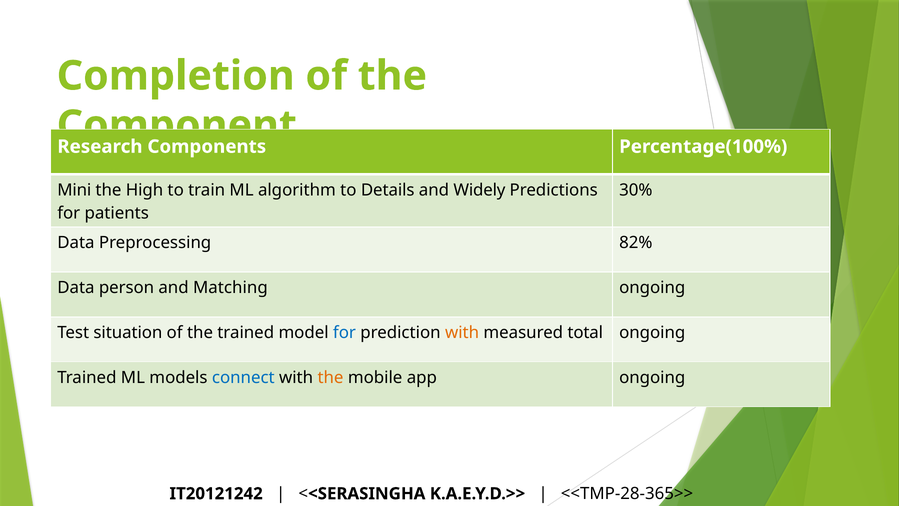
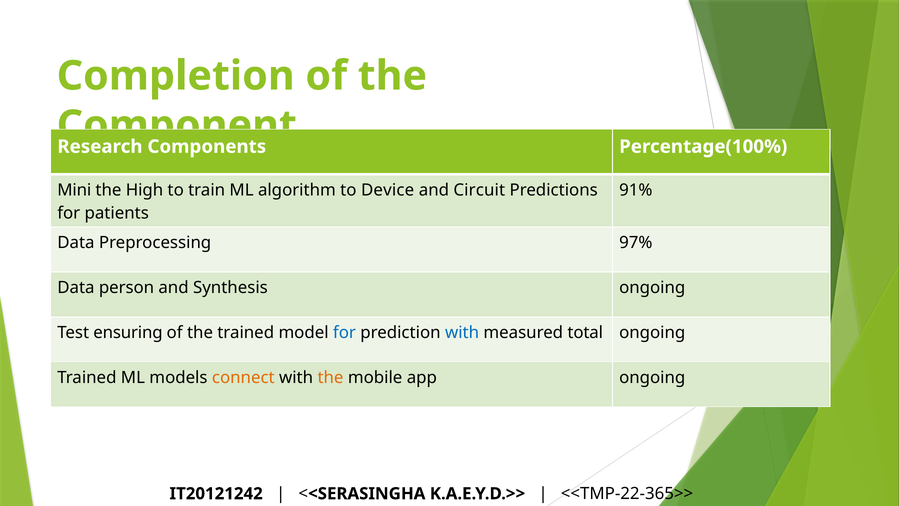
Details: Details -> Device
Widely: Widely -> Circuit
30%: 30% -> 91%
82%: 82% -> 97%
Matching: Matching -> Synthesis
situation: situation -> ensuring
with at (462, 332) colour: orange -> blue
connect colour: blue -> orange
<<TMP-28-365>>: <<TMP-28-365>> -> <<TMP-22-365>>
